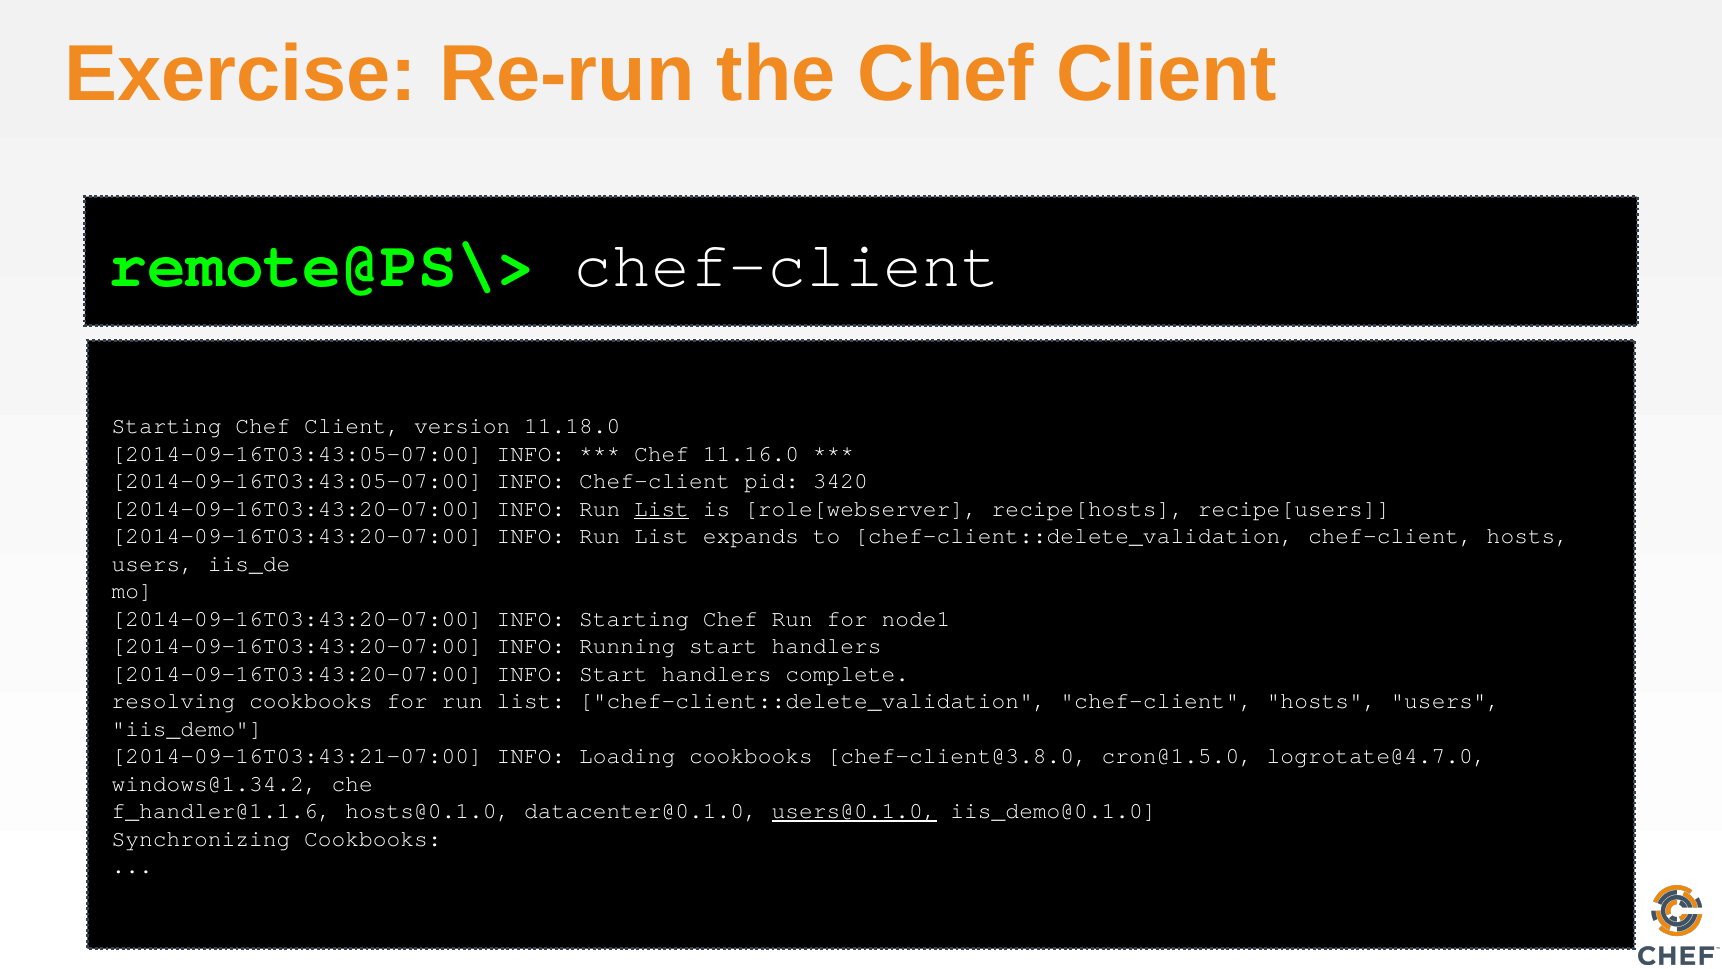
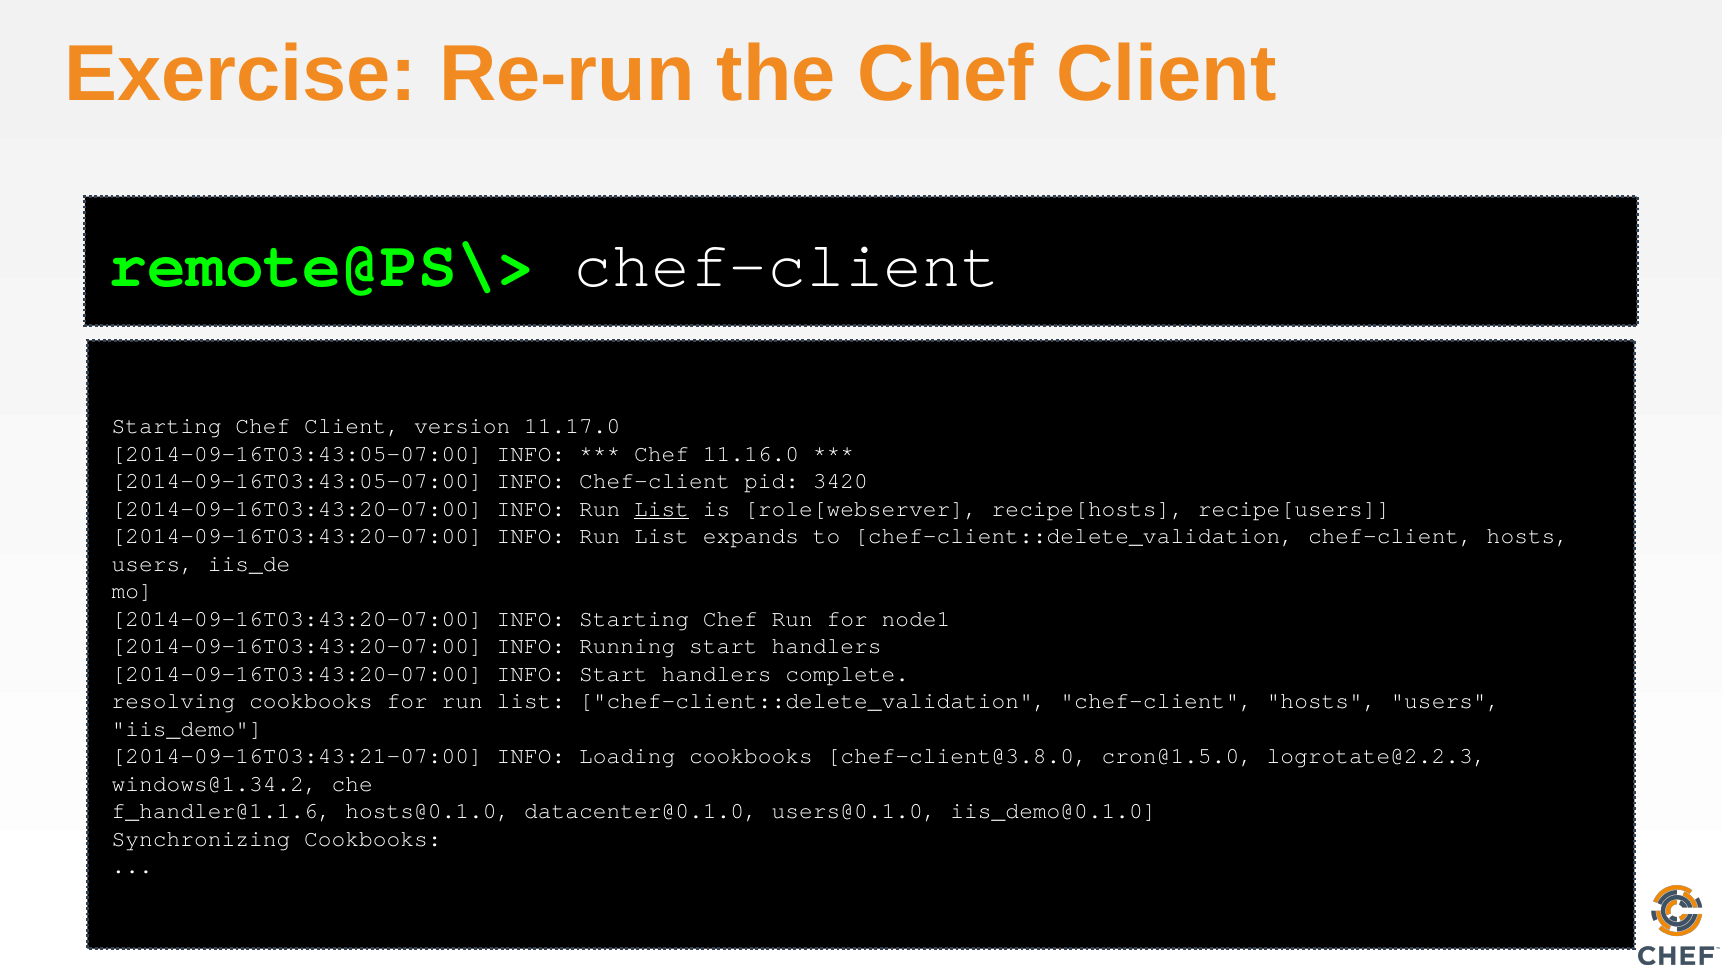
11.18.0: 11.18.0 -> 11.17.0
logrotate@4.7.0: logrotate@4.7.0 -> logrotate@2.2.3
users@0.1.0 underline: present -> none
